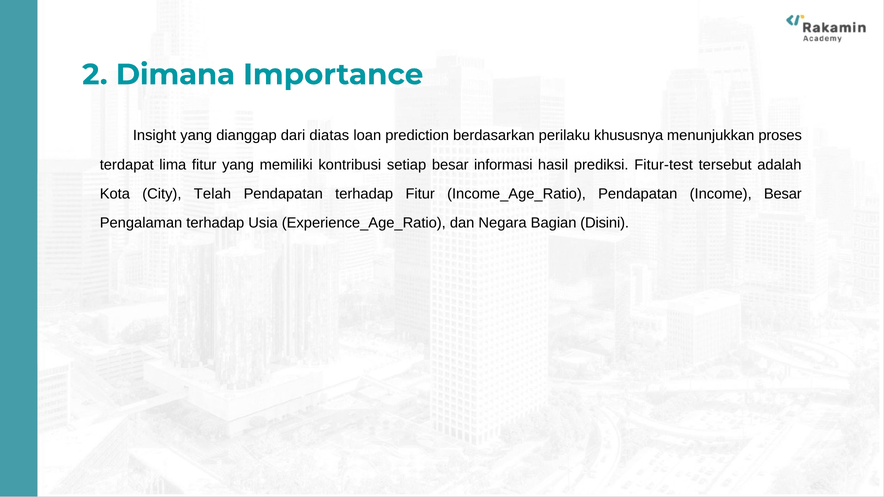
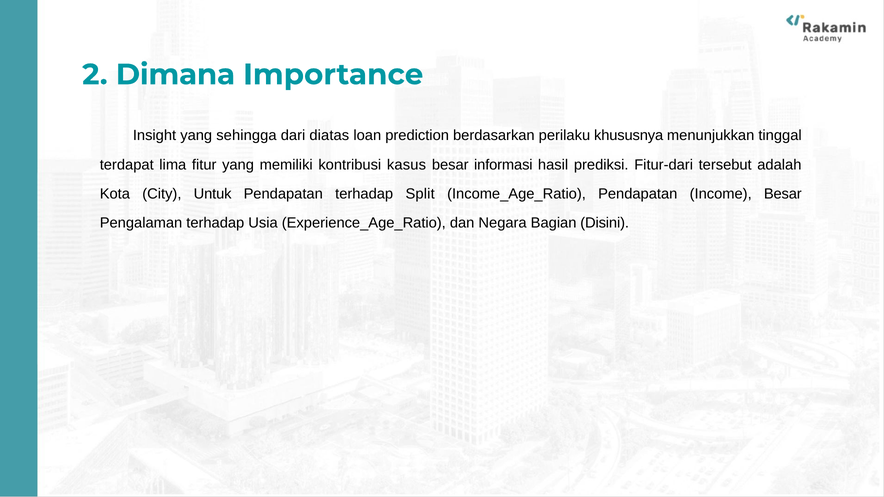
dianggap: dianggap -> sehingga
proses: proses -> tinggal
setiap: setiap -> kasus
Fitur-test: Fitur-test -> Fitur-dari
Telah: Telah -> Untuk
terhadap Fitur: Fitur -> Split
